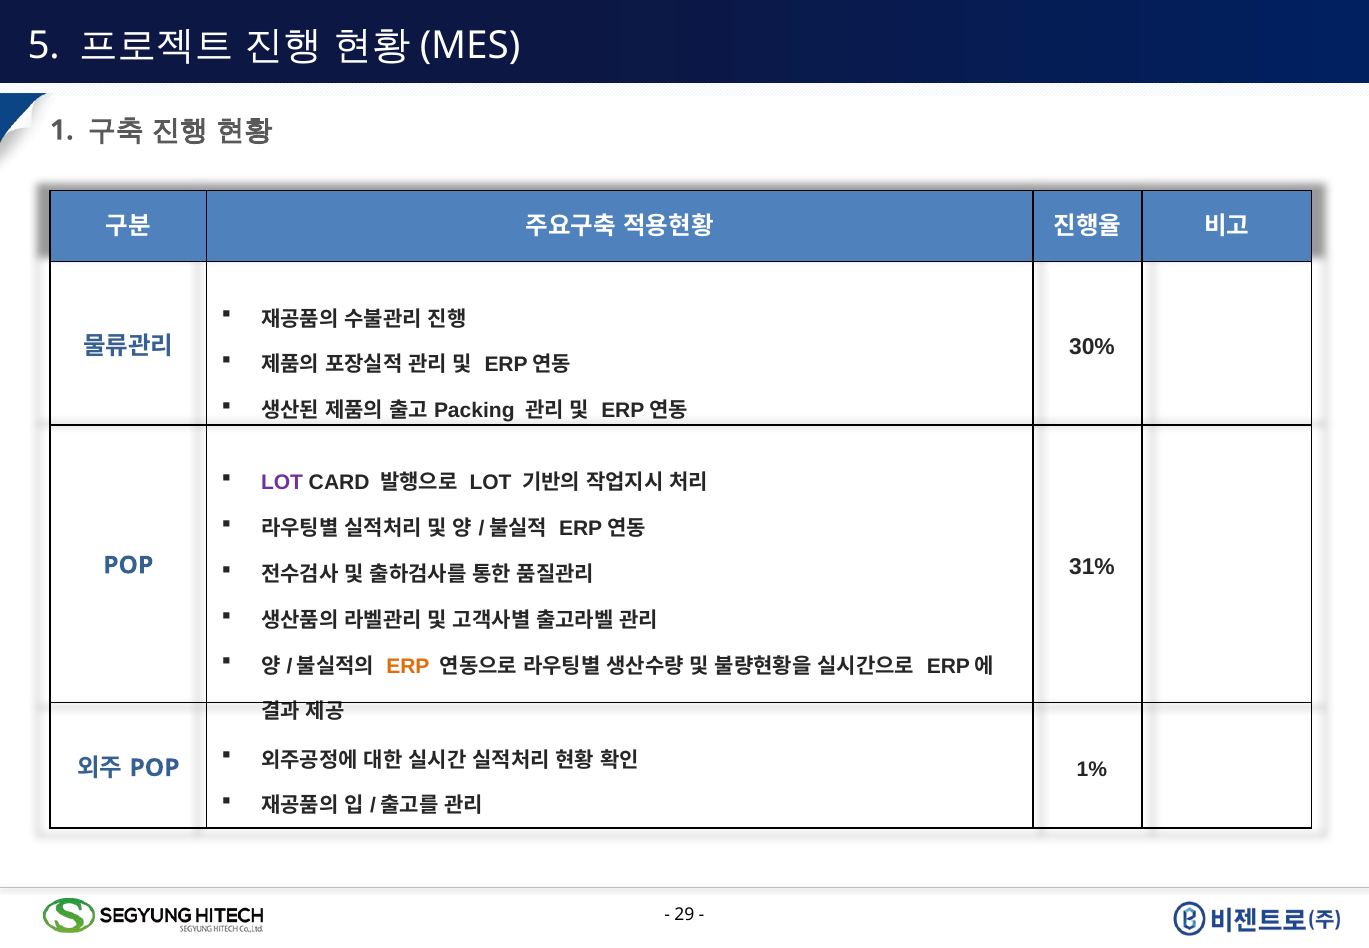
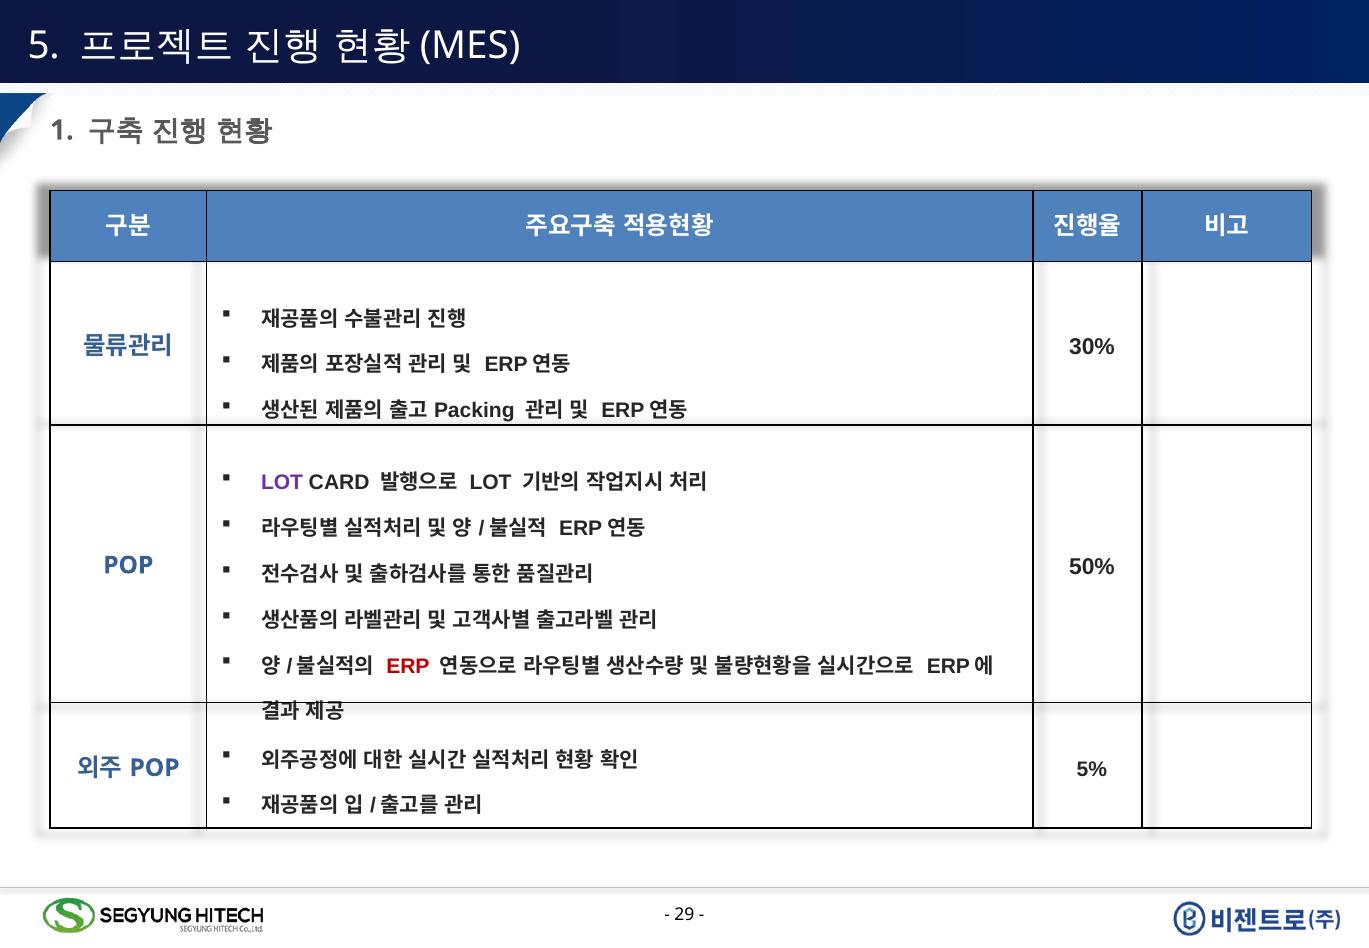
31%: 31% -> 50%
ERP colour: orange -> red
1%: 1% -> 5%
